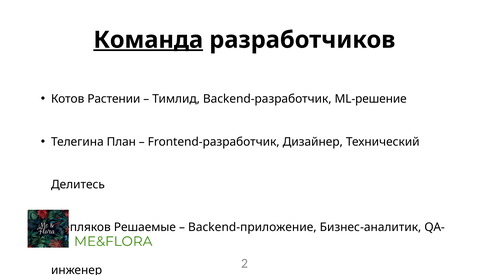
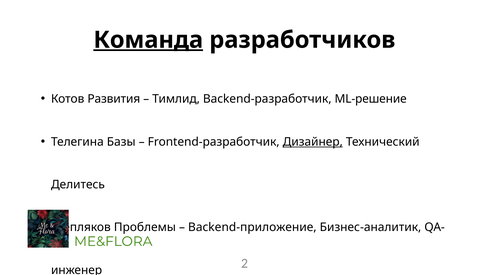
Растении: Растении -> Развития
План: План -> Базы
Дизайнер underline: none -> present
Решаемые: Решаемые -> Проблемы
